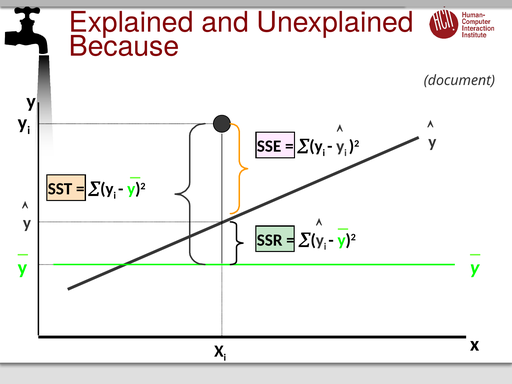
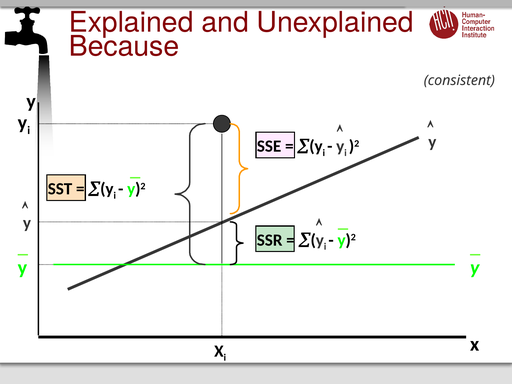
document: document -> consistent
